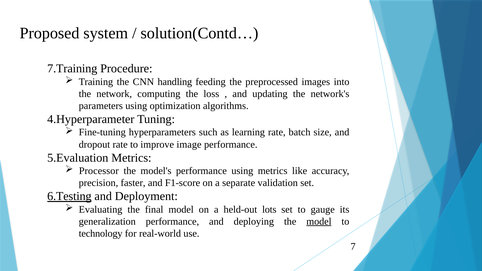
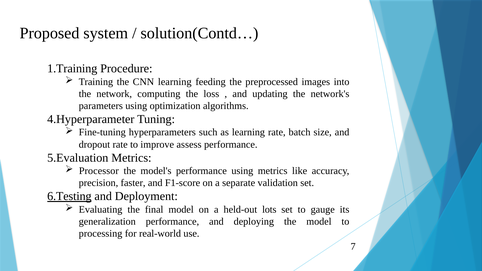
7.Training: 7.Training -> 1.Training
CNN handling: handling -> learning
image: image -> assess
model at (319, 222) underline: present -> none
technology: technology -> processing
